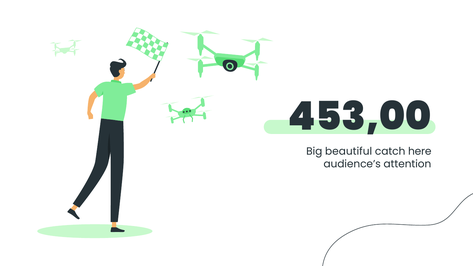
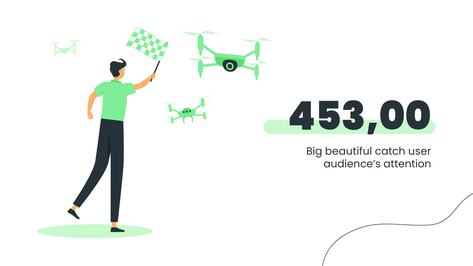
here: here -> user
